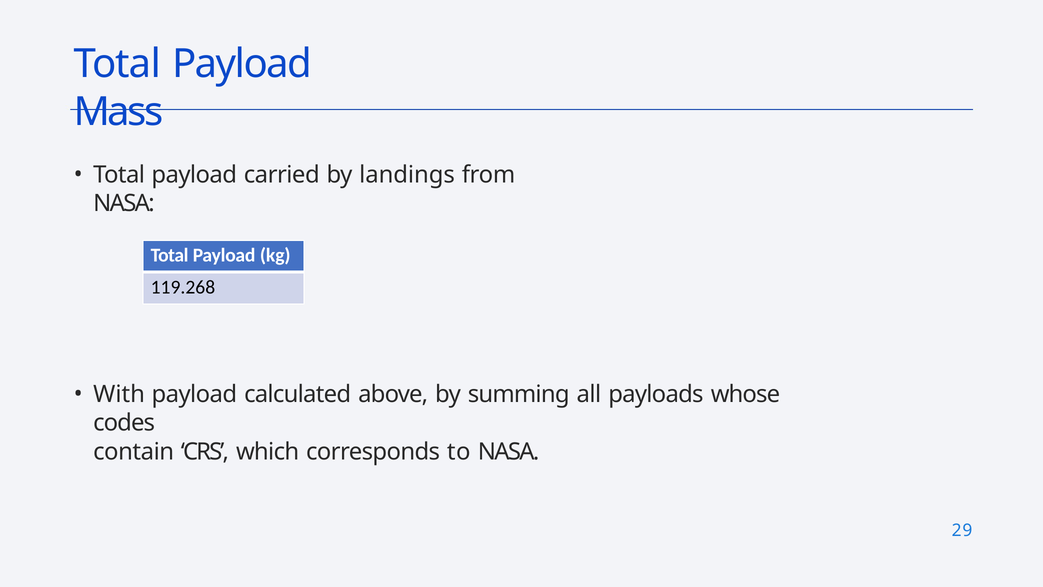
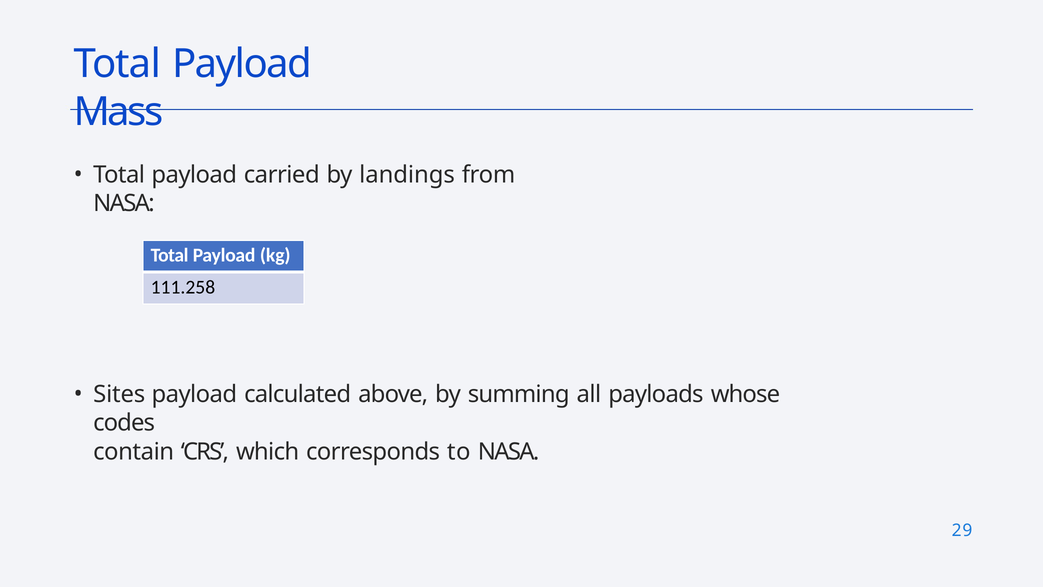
119.268: 119.268 -> 111.258
With: With -> Sites
